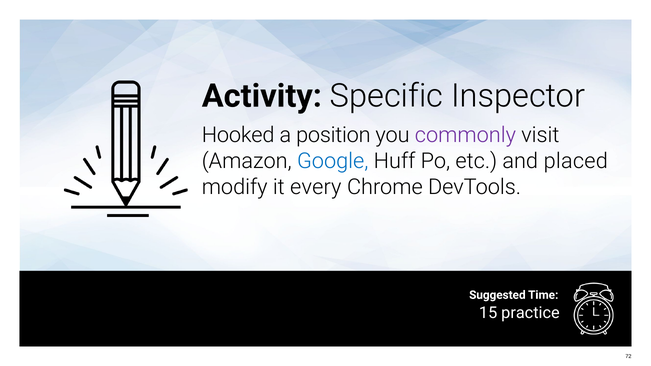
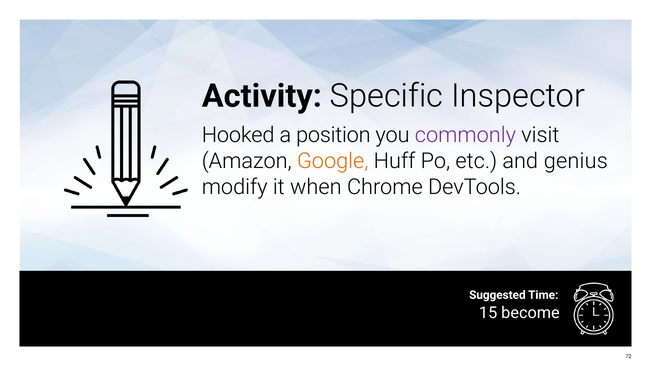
Google colour: blue -> orange
placed: placed -> genius
every: every -> when
practice: practice -> become
